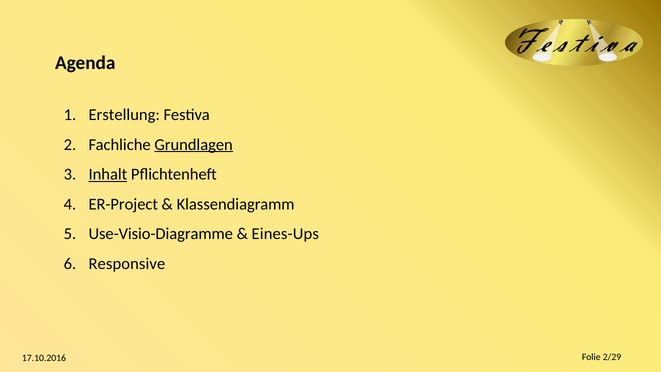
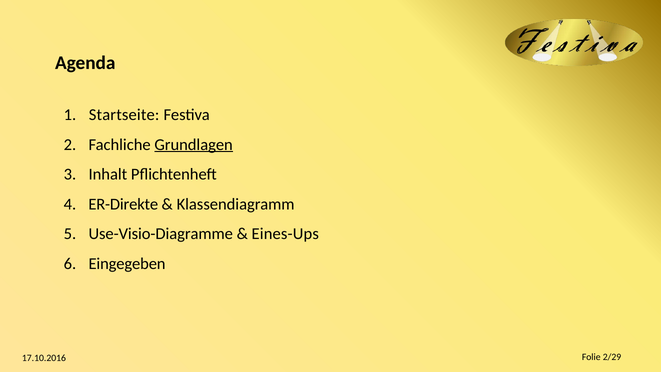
Erstellung: Erstellung -> Startseite
Inhalt underline: present -> none
ER-Project: ER-Project -> ER-Direkte
Responsive: Responsive -> Eingegeben
